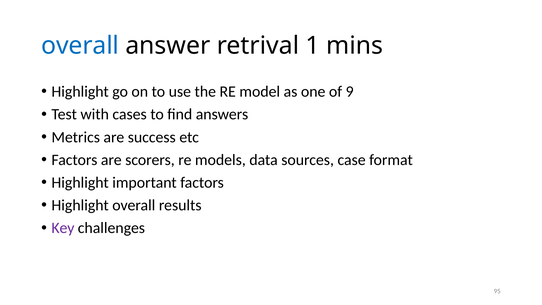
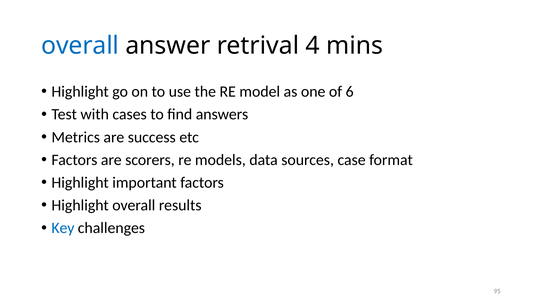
1: 1 -> 4
9: 9 -> 6
Key colour: purple -> blue
